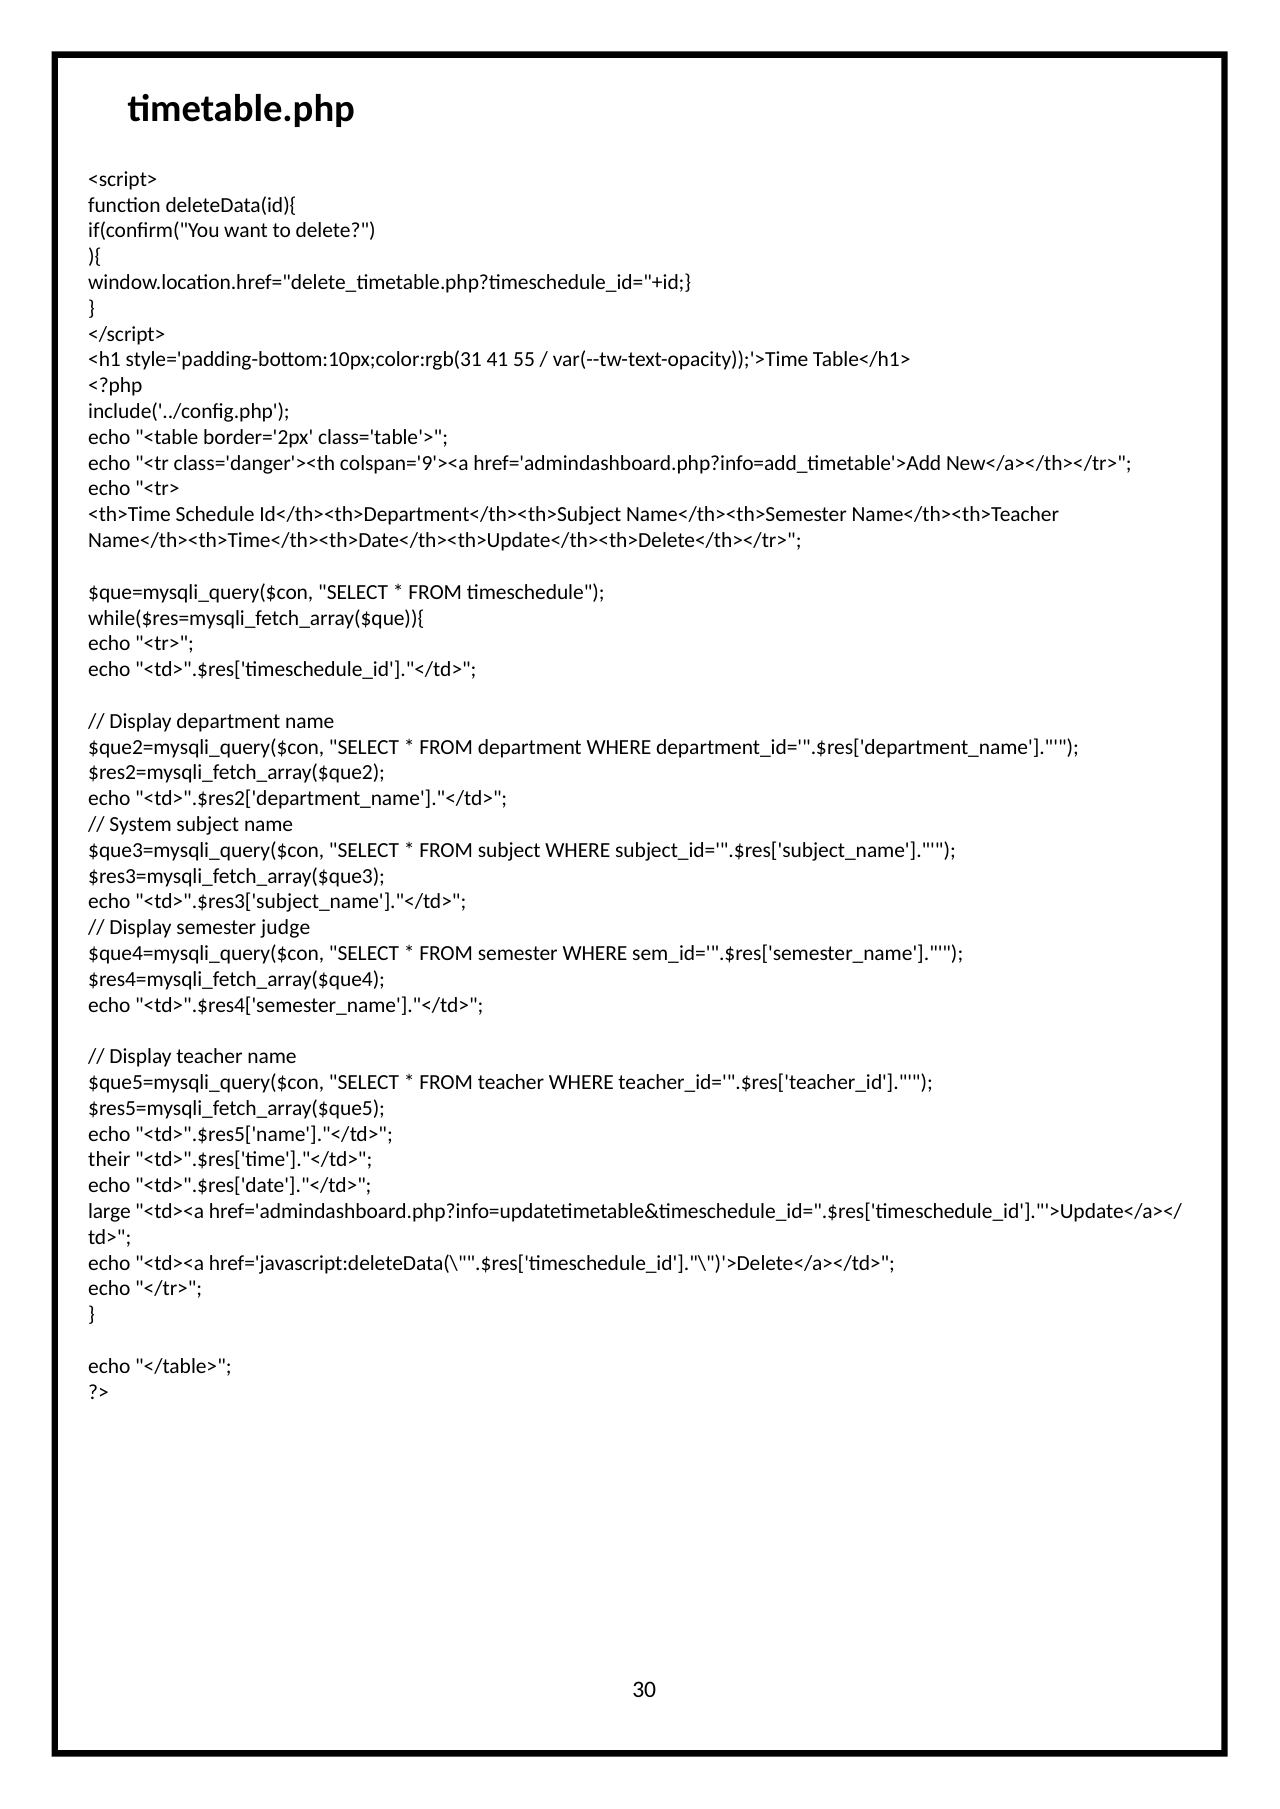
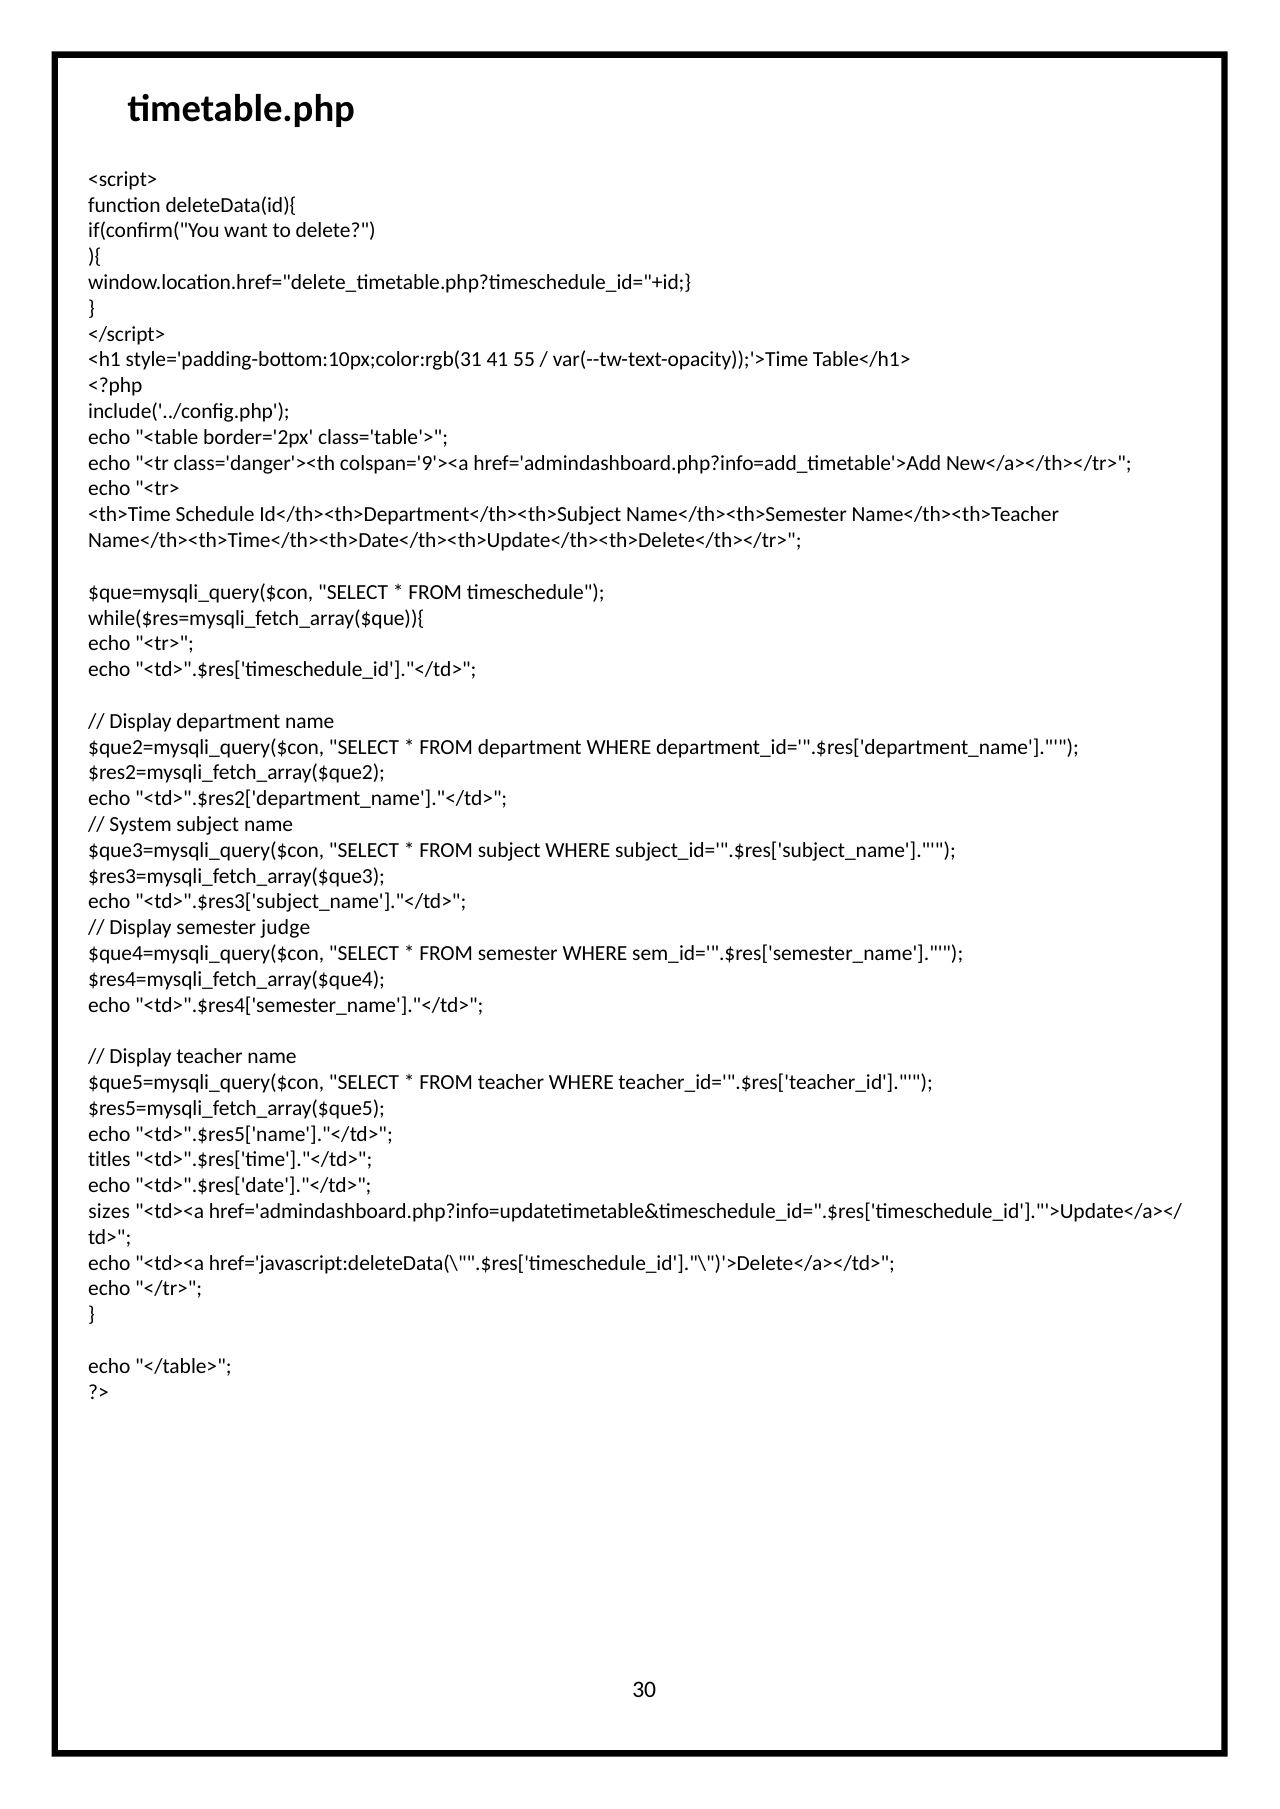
their: their -> titles
large: large -> sizes
